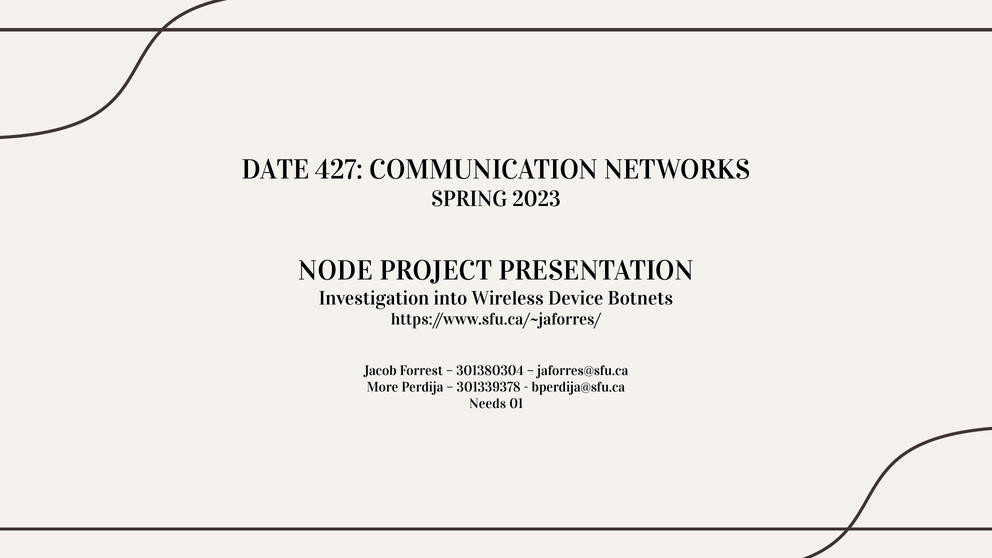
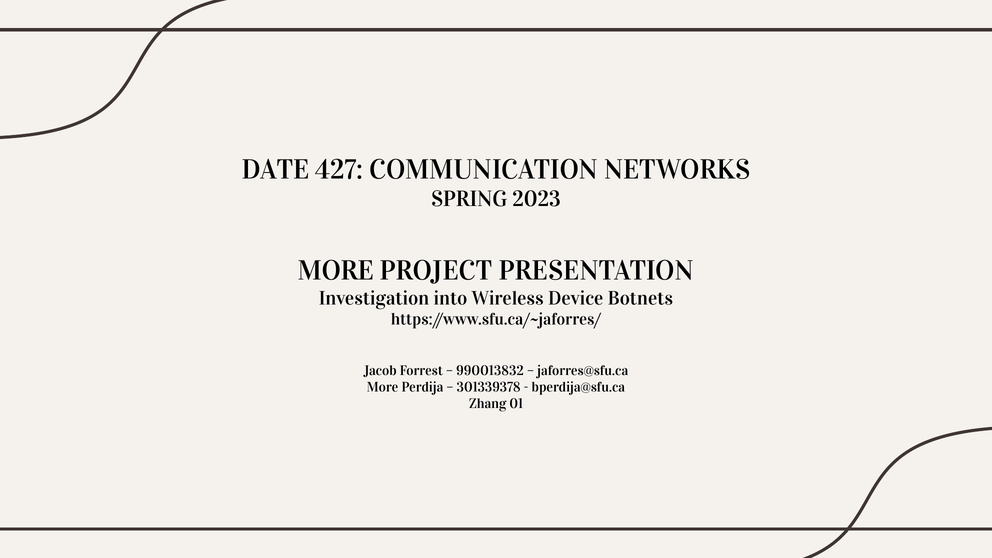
NODE at (336, 271): NODE -> MORE
301380304: 301380304 -> 990013832
Needs: Needs -> Zhang
